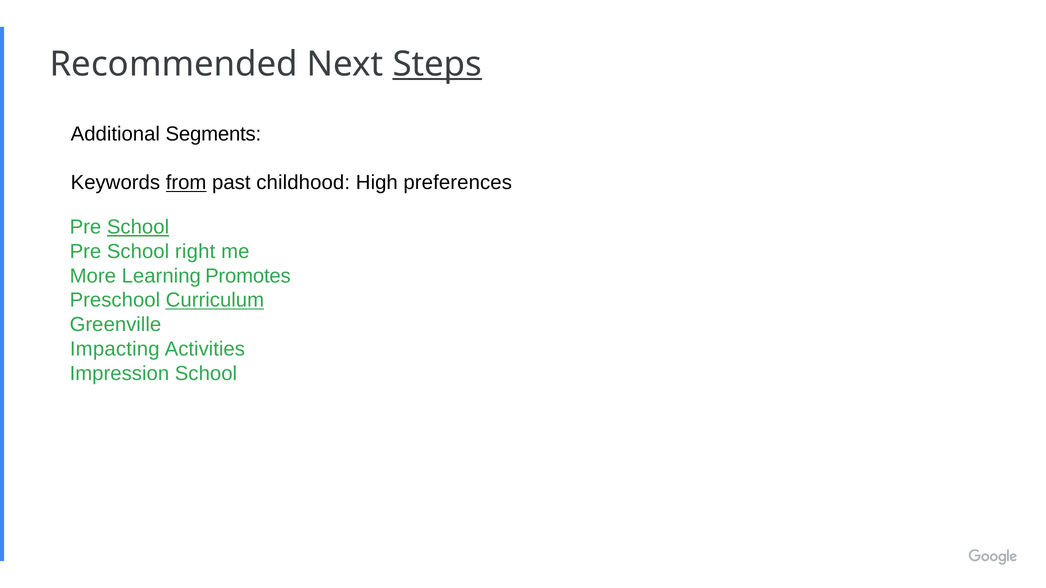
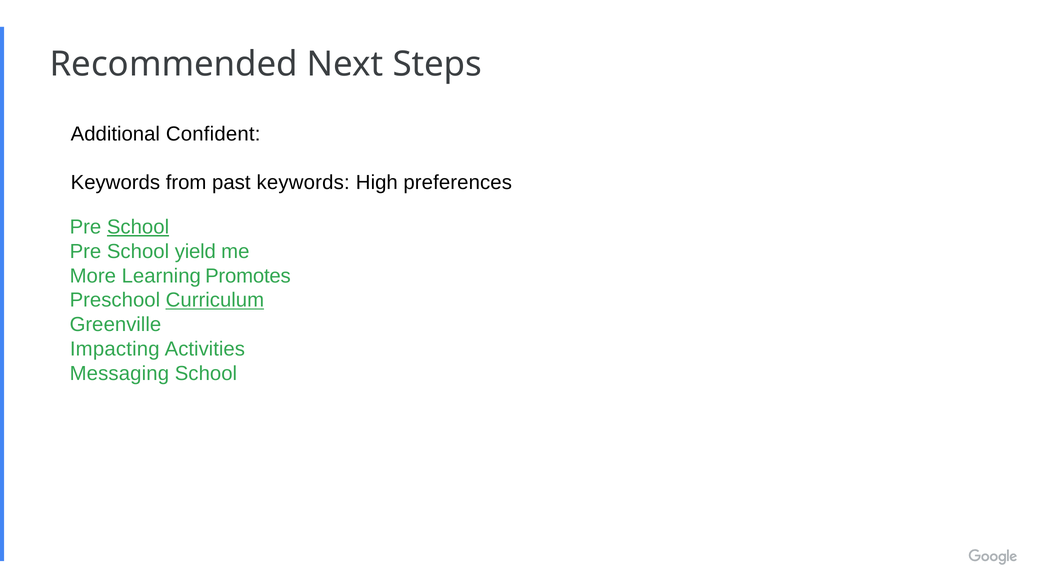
Steps underline: present -> none
Segments: Segments -> Confident
from underline: present -> none
past childhood: childhood -> keywords
right: right -> yield
Impression: Impression -> Messaging
